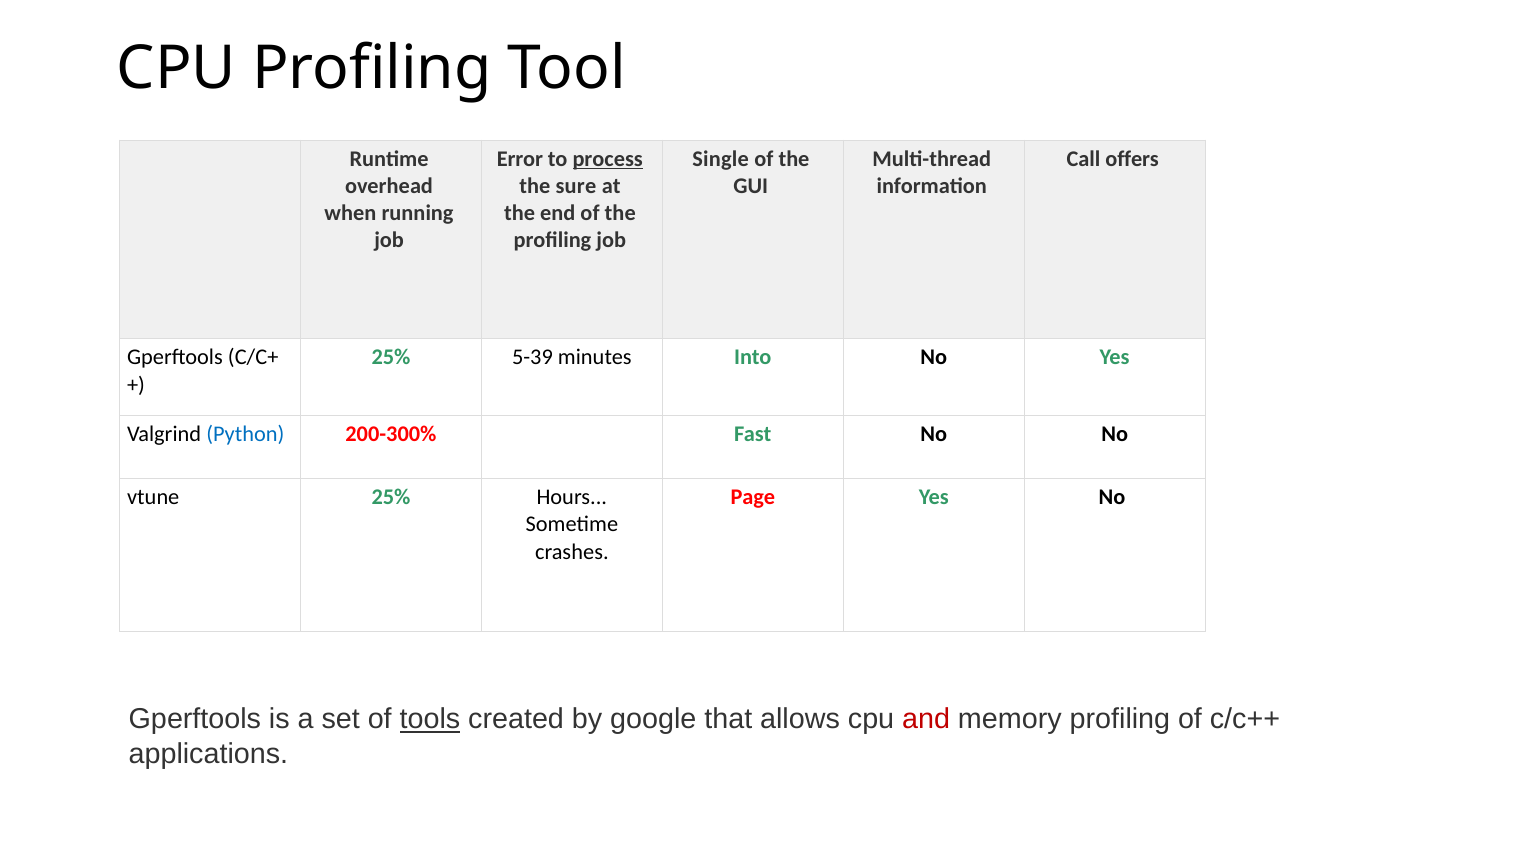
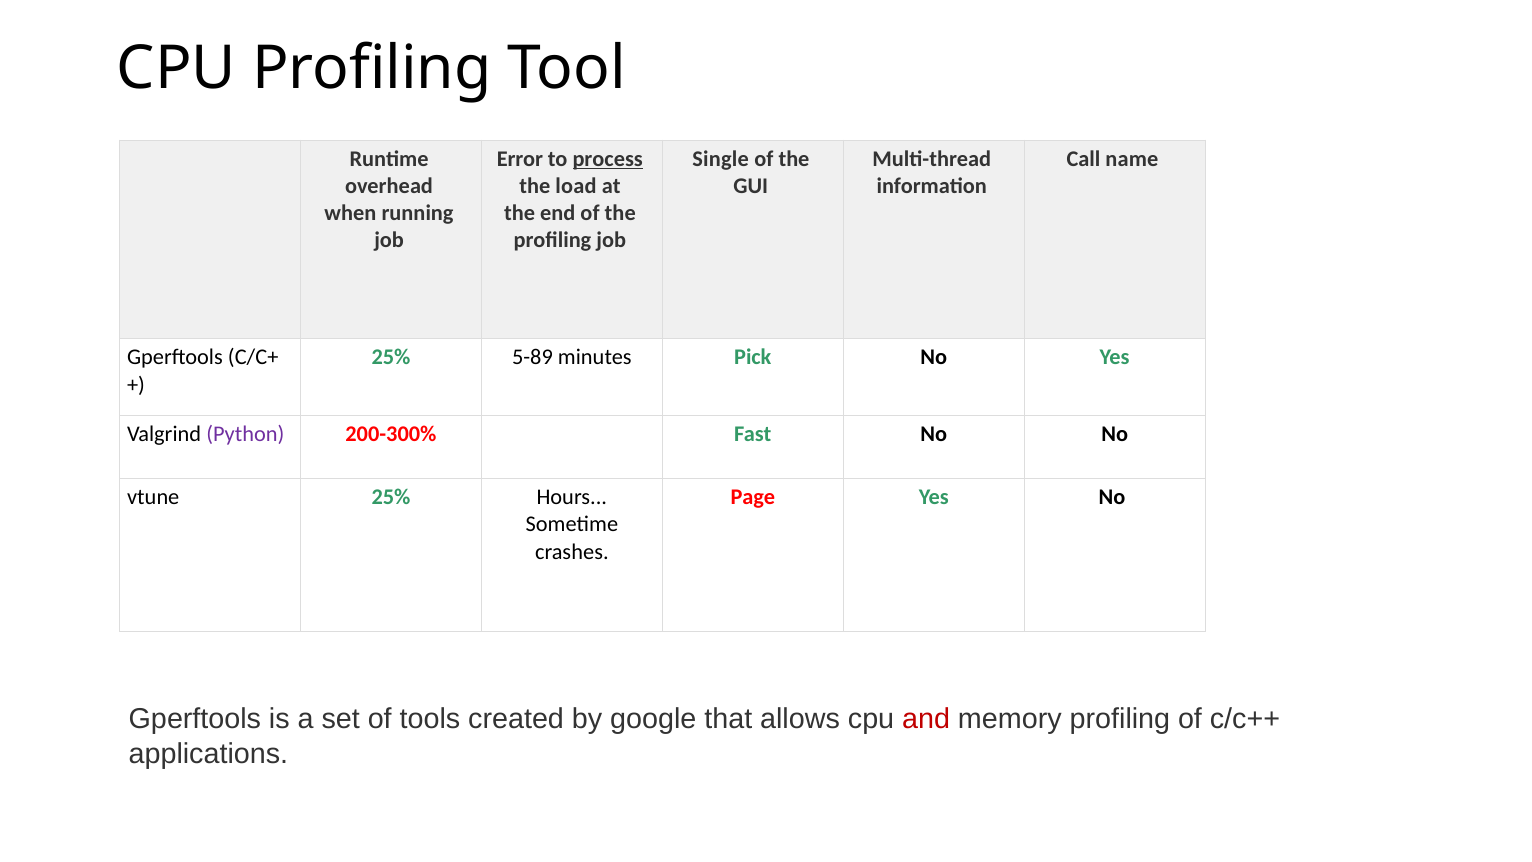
offers: offers -> name
sure: sure -> load
5-39: 5-39 -> 5-89
Into: Into -> Pick
Python colour: blue -> purple
tools underline: present -> none
